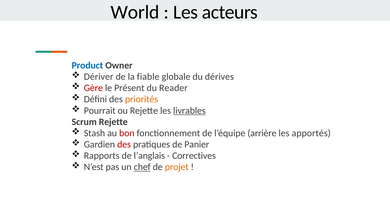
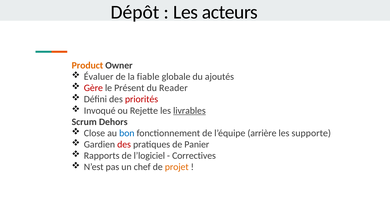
World: World -> Dépôt
Product colour: blue -> orange
Dériver: Dériver -> Évaluer
dérives: dérives -> ajoutés
priorités colour: orange -> red
Pourrait: Pourrait -> Invoqué
Scrum Rejette: Rejette -> Dehors
Stash: Stash -> Close
bon colour: red -> blue
apportés: apportés -> supporte
l’anglais: l’anglais -> l’logiciel
chef underline: present -> none
